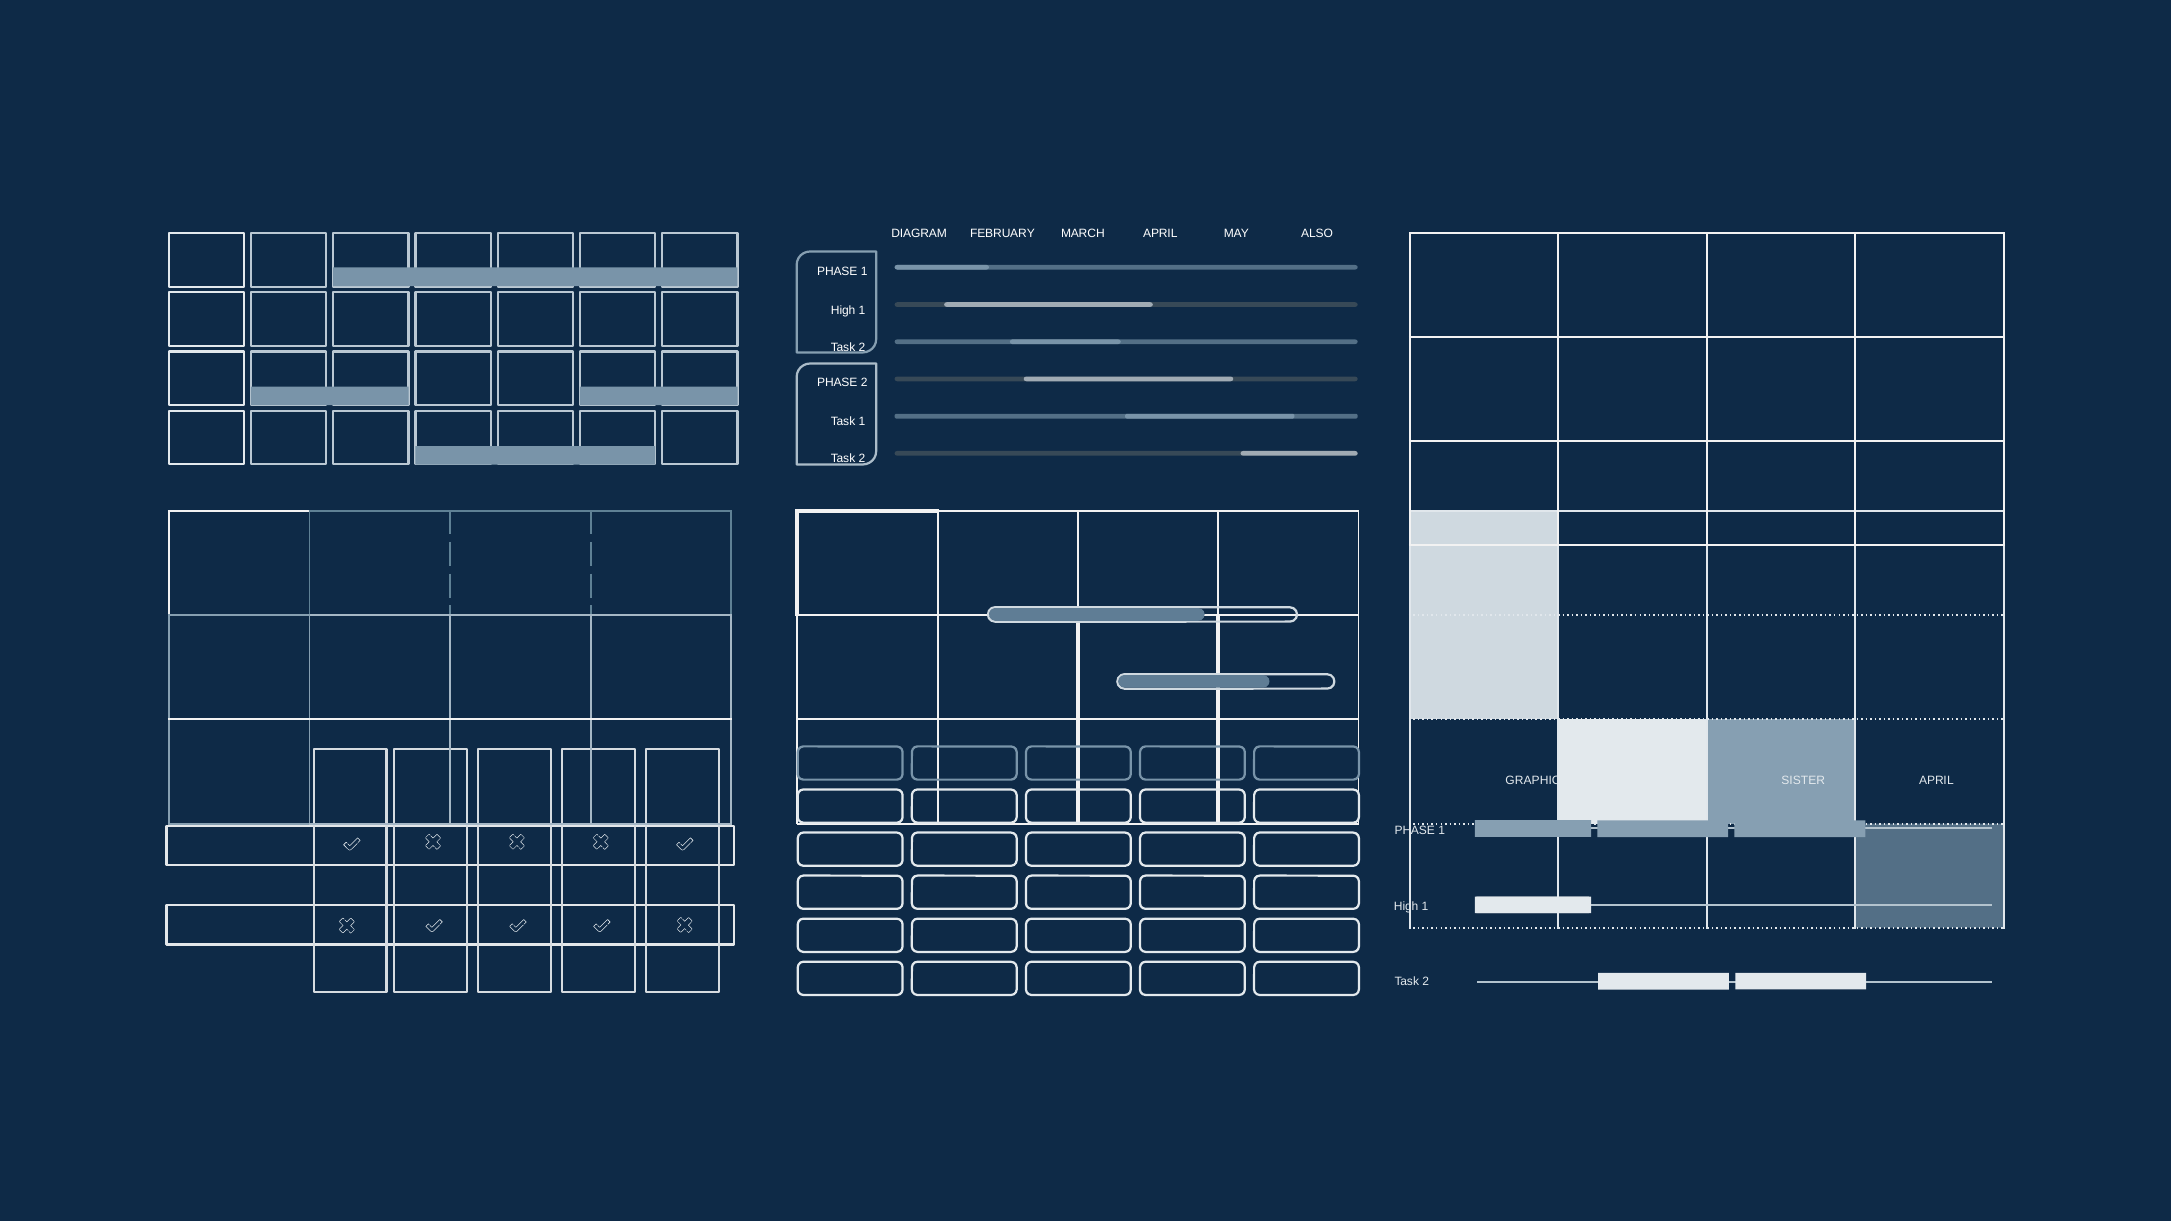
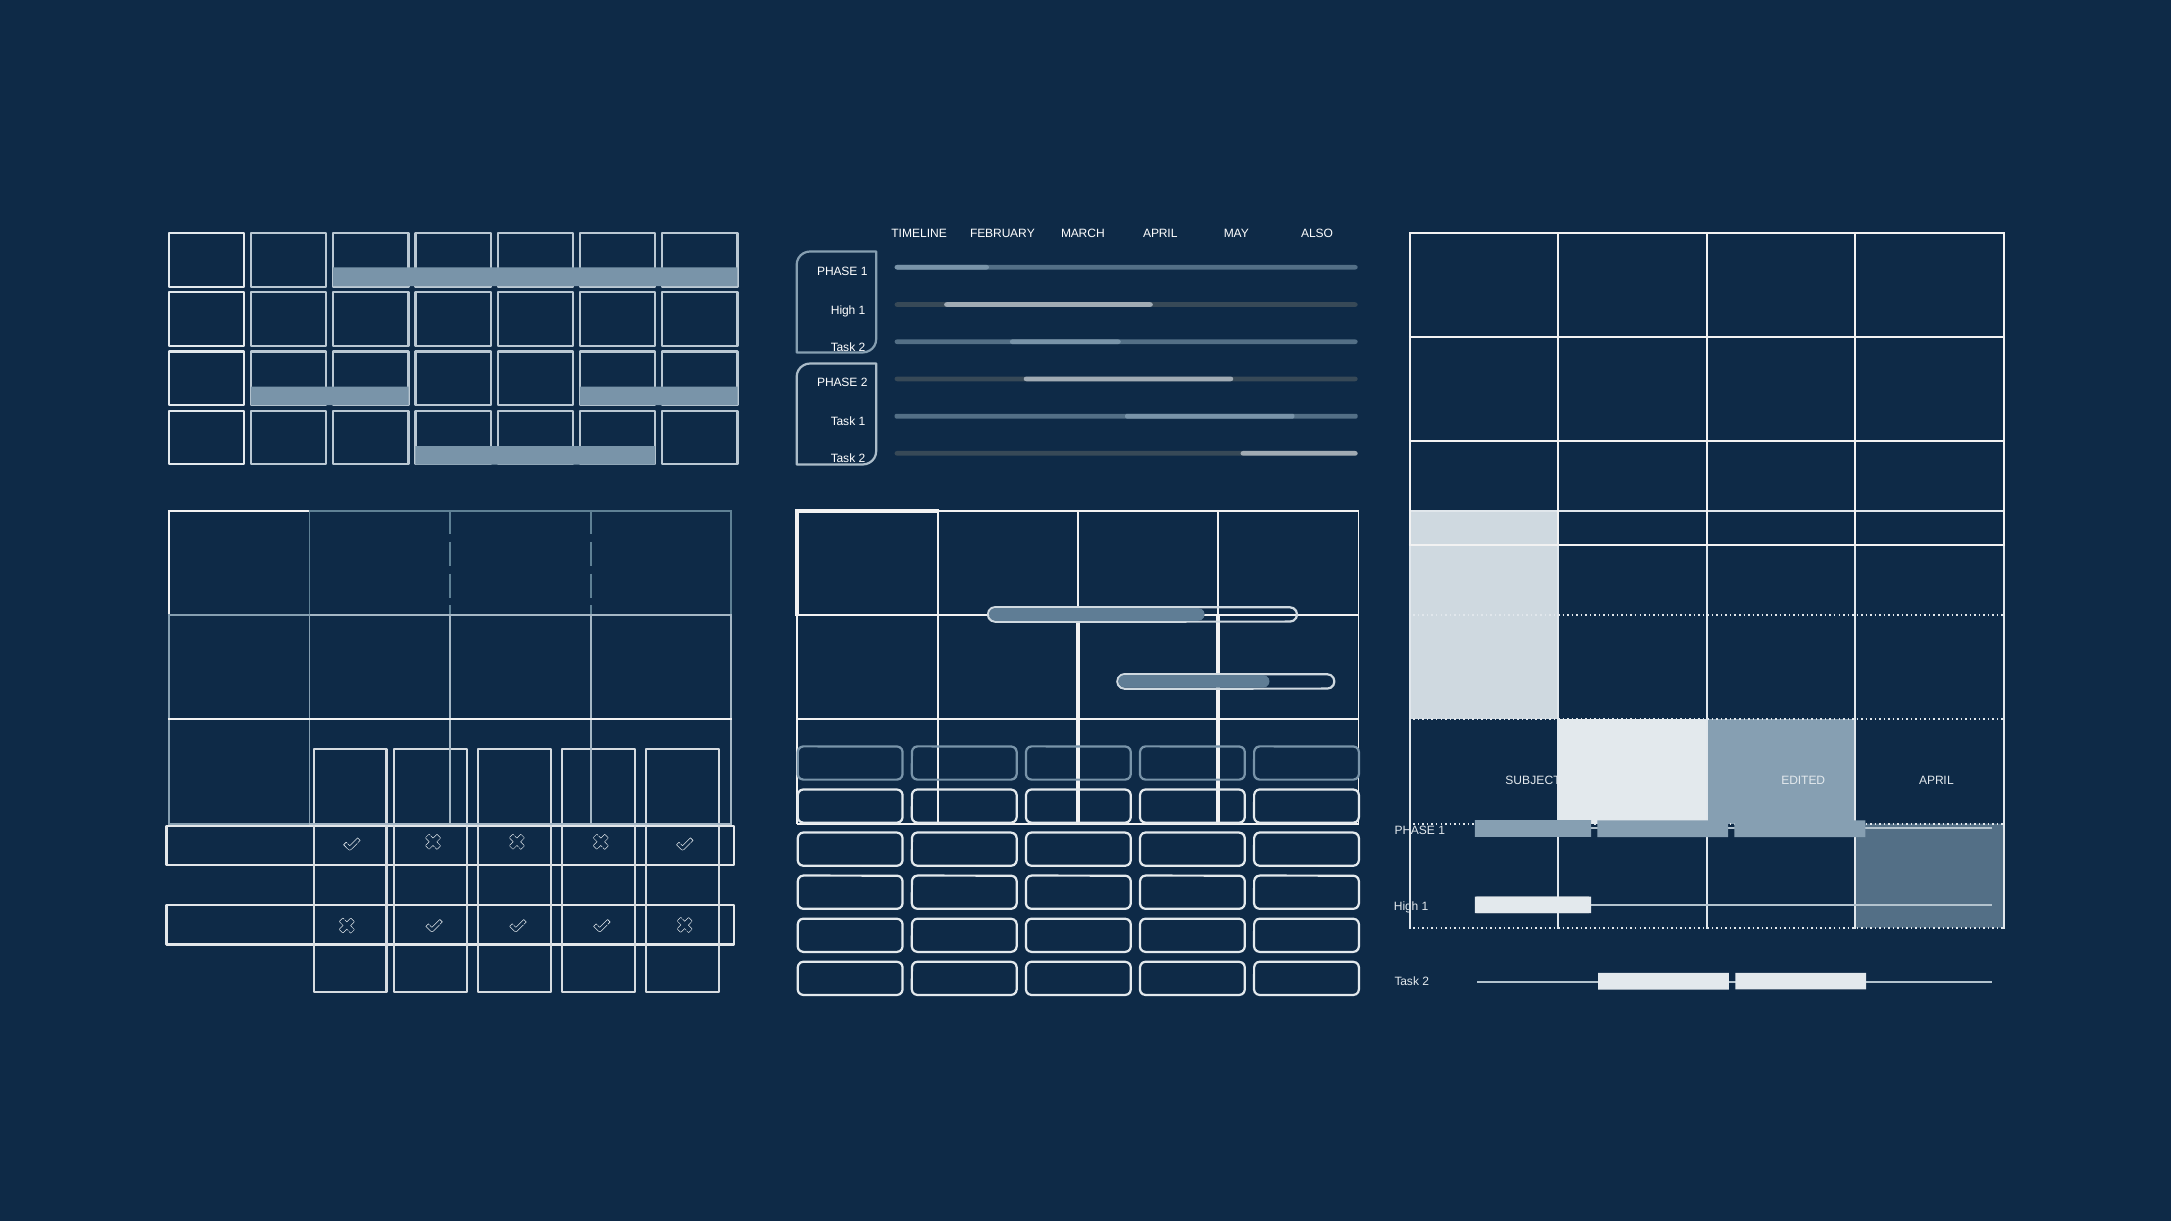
DIAGRAM: DIAGRAM -> TIMELINE
GRAPHIC: GRAPHIC -> SUBJECT
SISTER: SISTER -> EDITED
